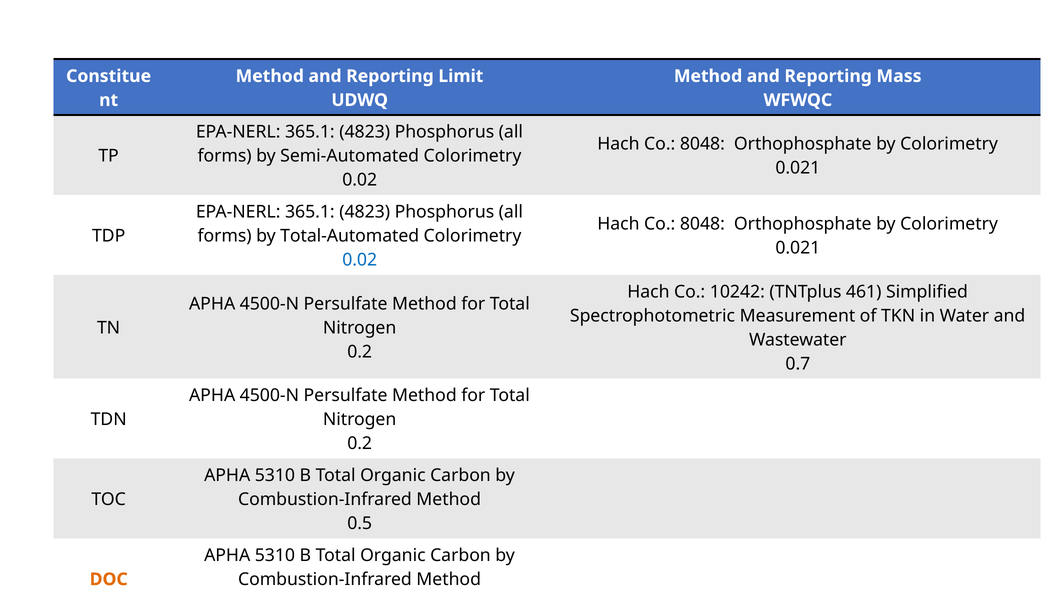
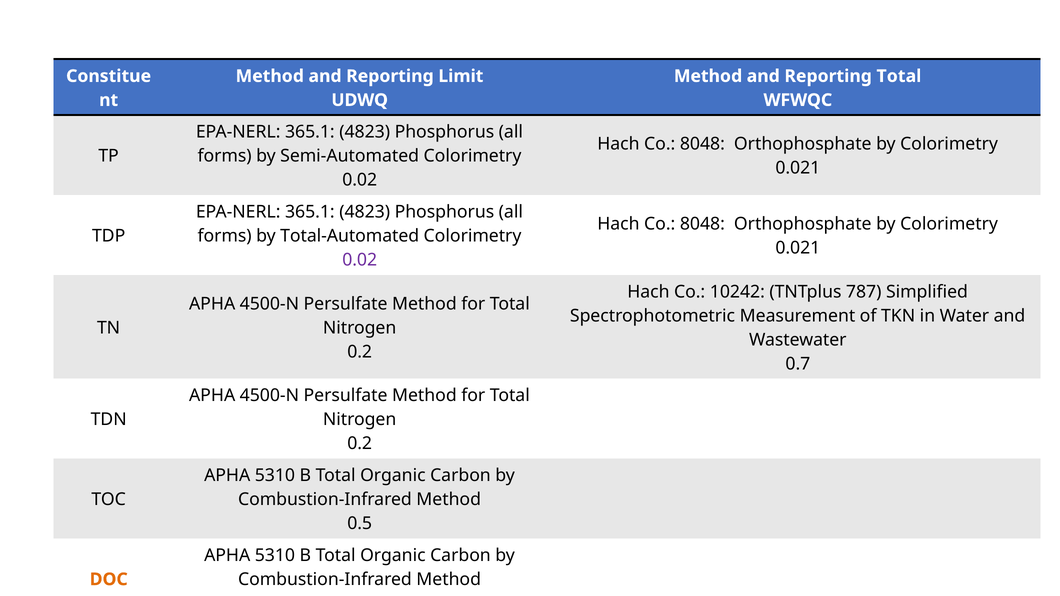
Reporting Mass: Mass -> Total
0.02 at (360, 260) colour: blue -> purple
461: 461 -> 787
